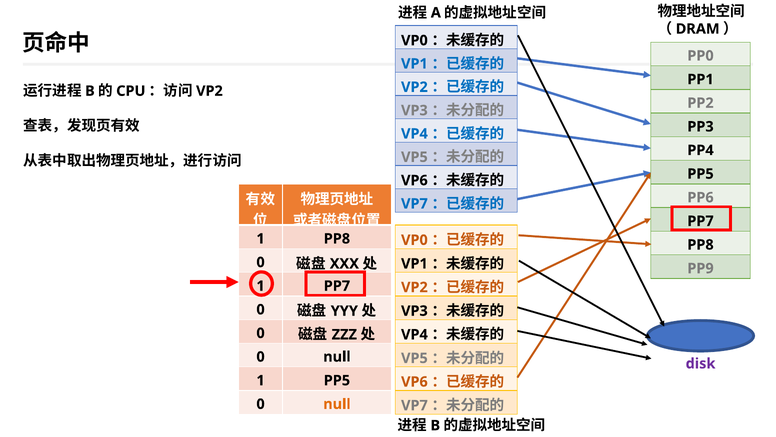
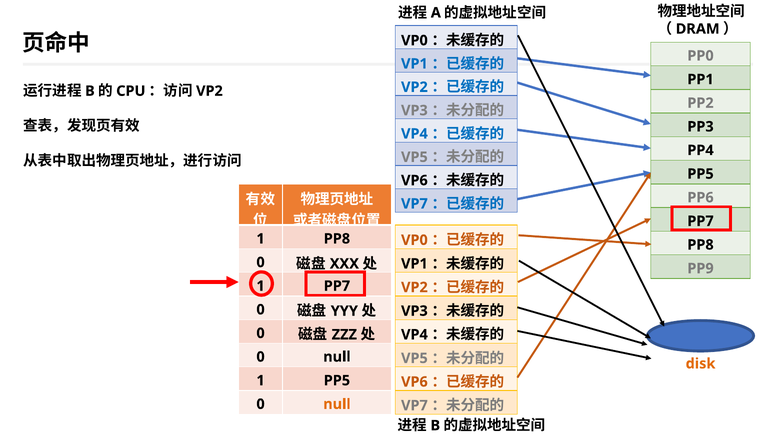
disk colour: purple -> orange
